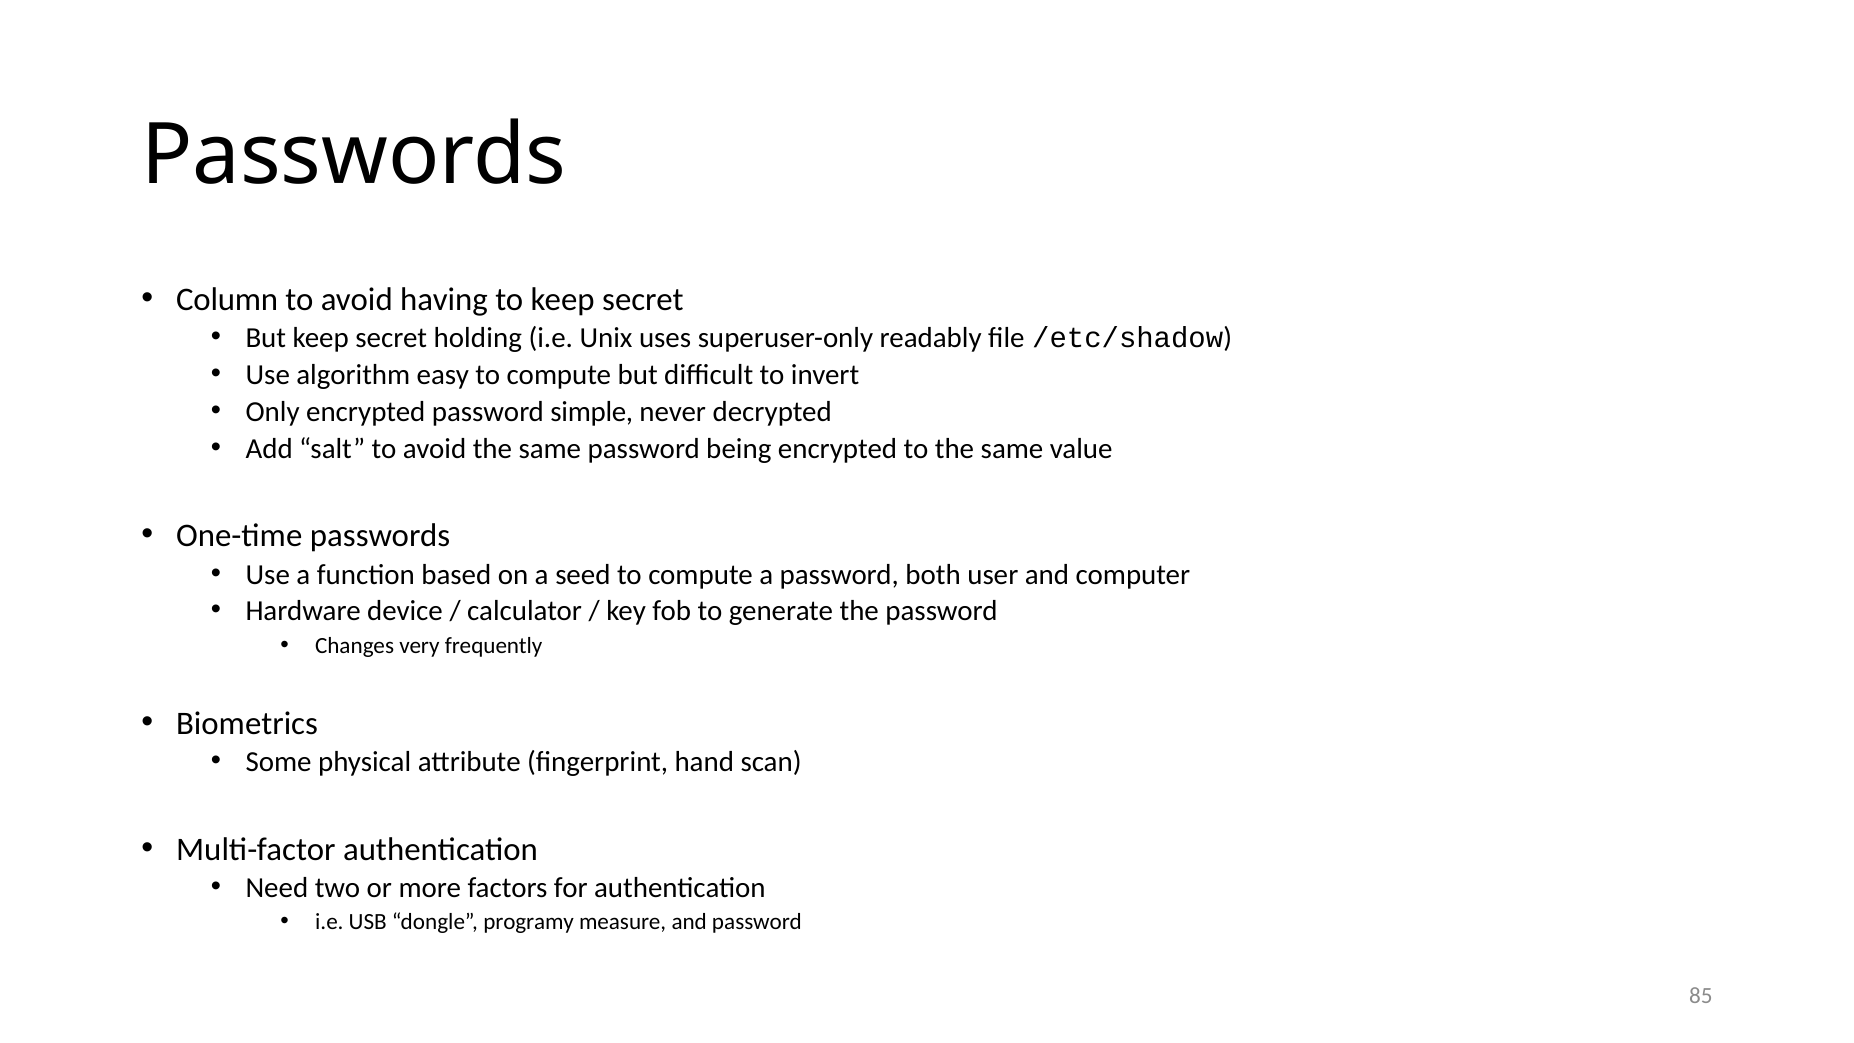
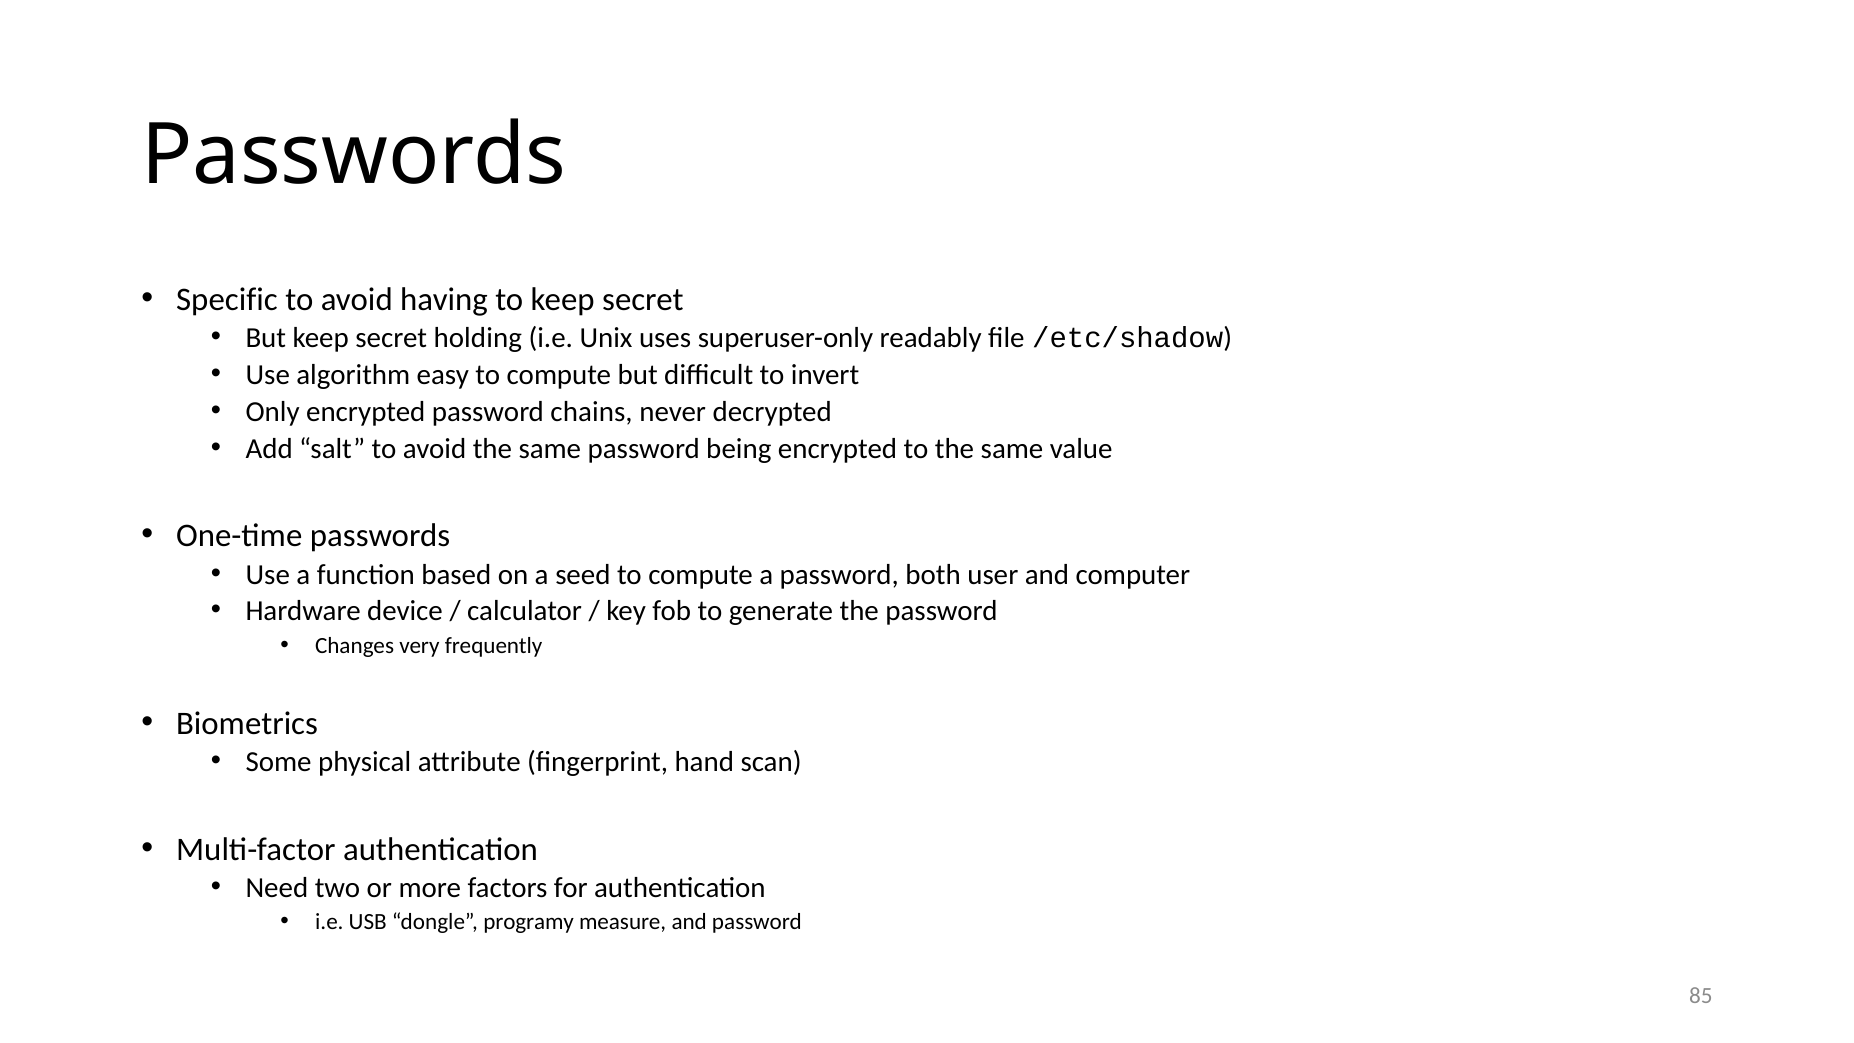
Column: Column -> Specific
simple: simple -> chains
